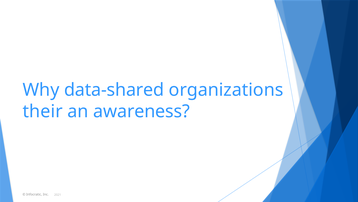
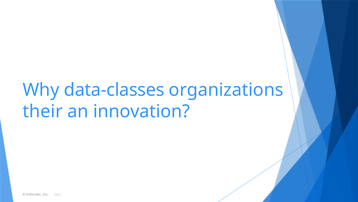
data-shared: data-shared -> data-classes
awareness: awareness -> innovation
